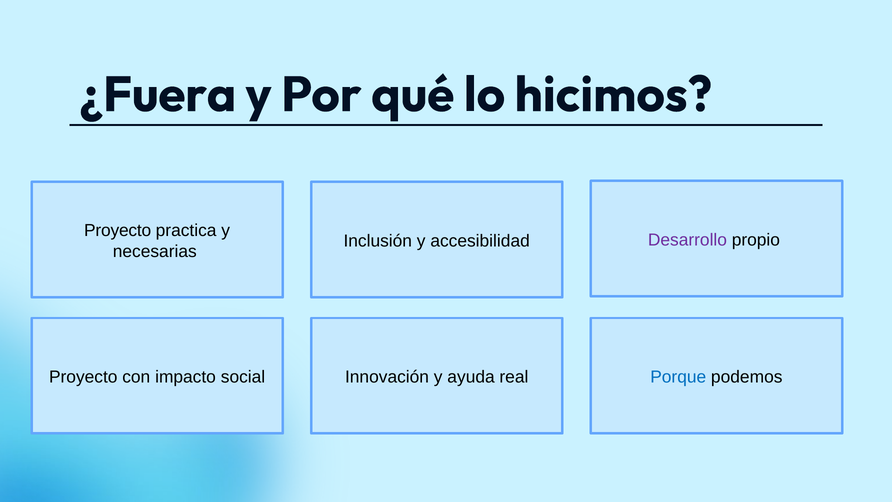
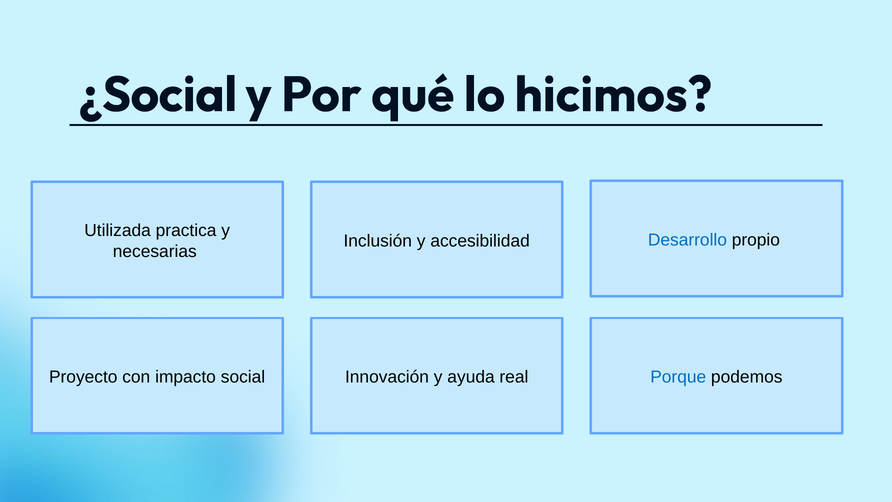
¿Fuera: ¿Fuera -> ¿Social
Proyecto at (118, 230): Proyecto -> Utilizada
Desarrollo colour: purple -> blue
